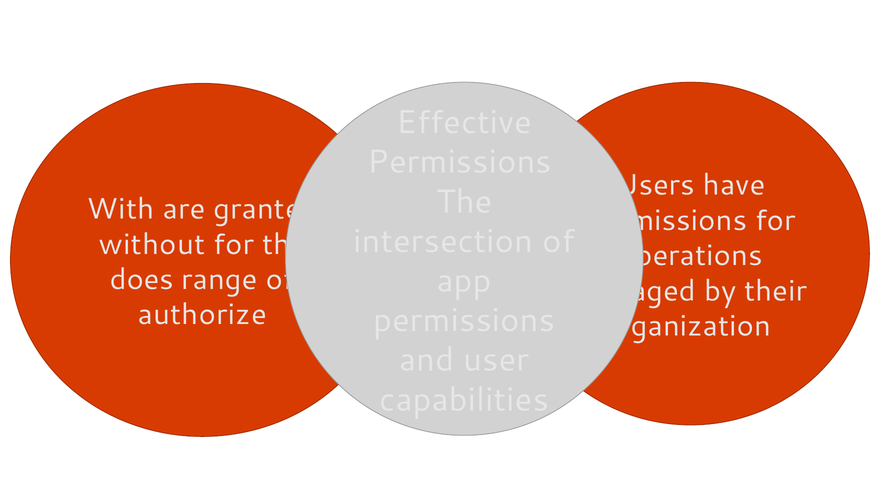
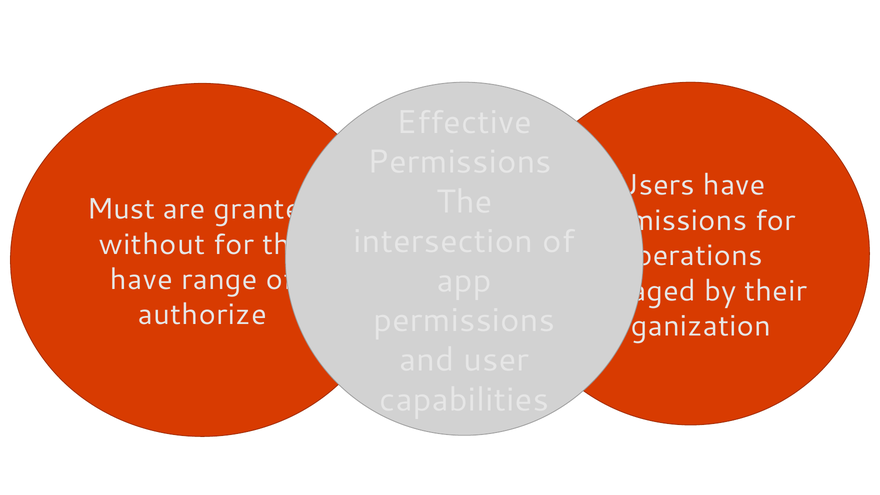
With: With -> Must
does at (142, 279): does -> have
